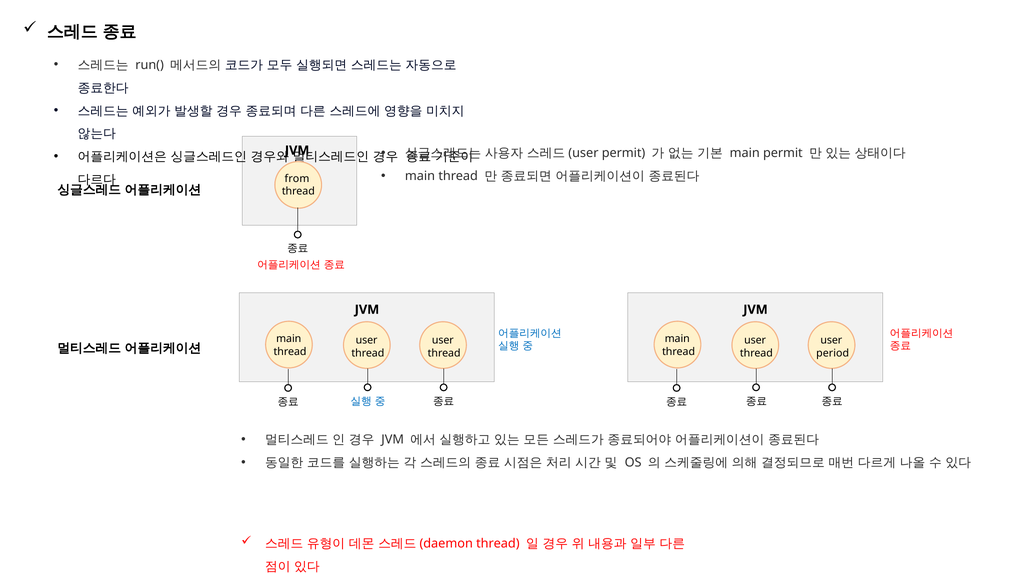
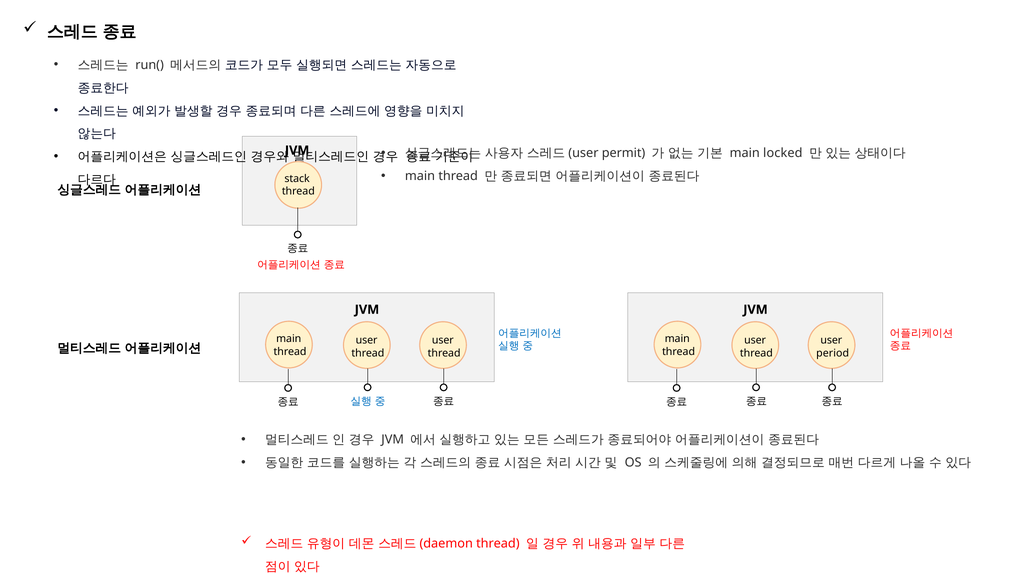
main permit: permit -> locked
from: from -> stack
